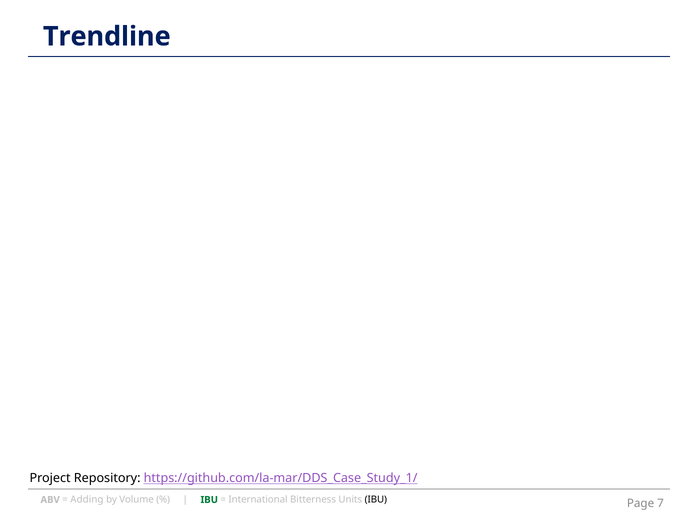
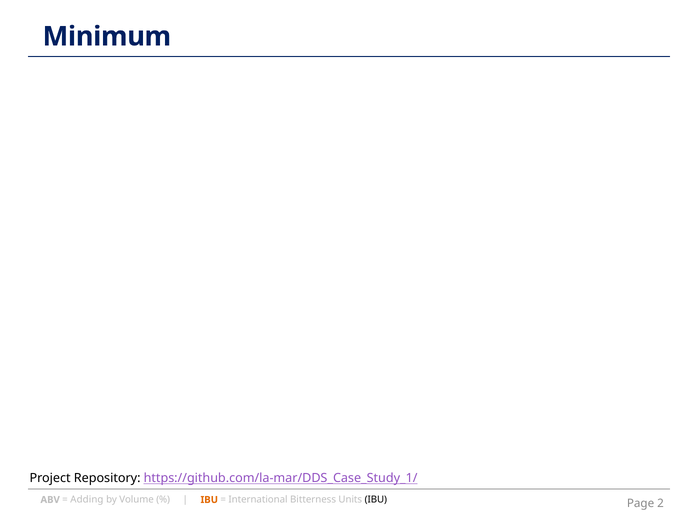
Trendline: Trendline -> Minimum
IBU at (209, 500) colour: green -> orange
7: 7 -> 2
